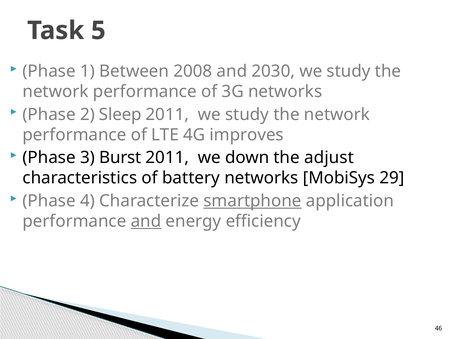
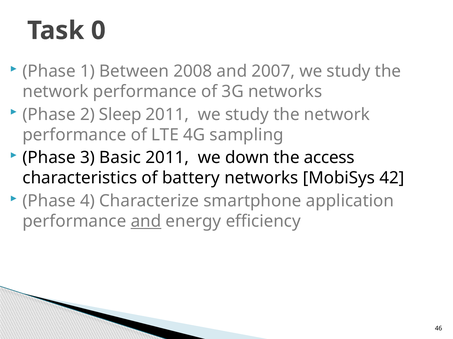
5: 5 -> 0
2030: 2030 -> 2007
improves: improves -> sampling
Burst: Burst -> Basic
adjust: adjust -> access
29: 29 -> 42
smartphone underline: present -> none
